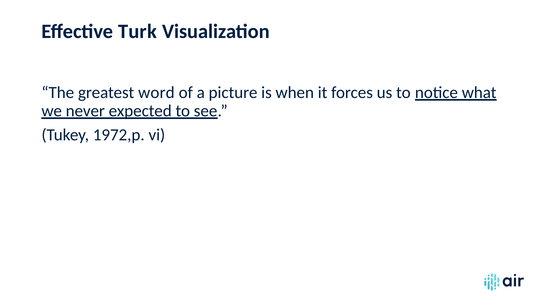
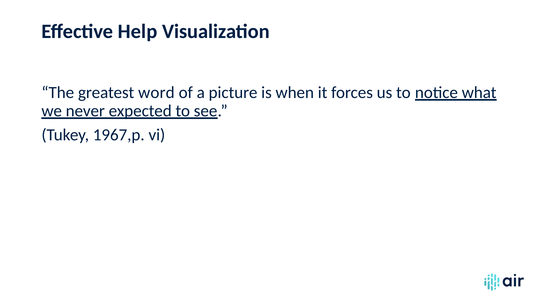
Turk: Turk -> Help
1972,p: 1972,p -> 1967,p
